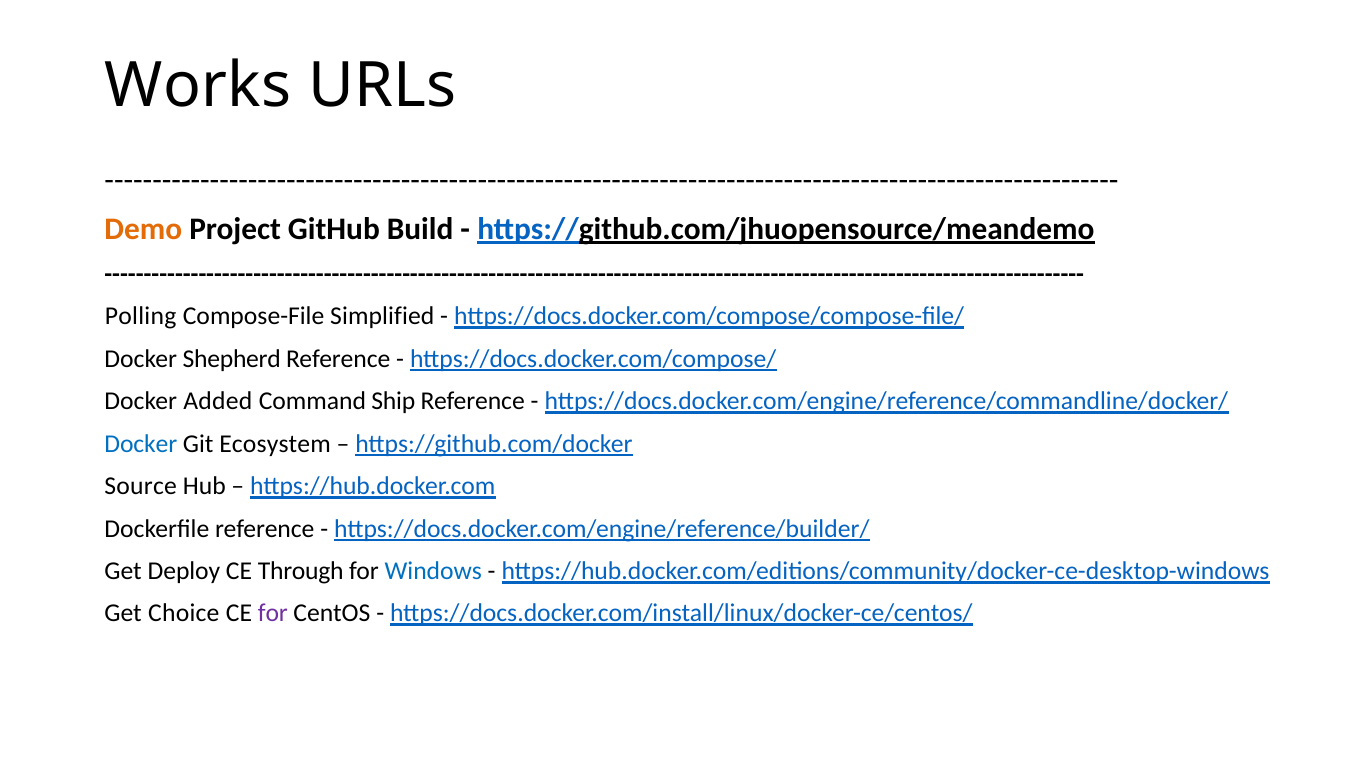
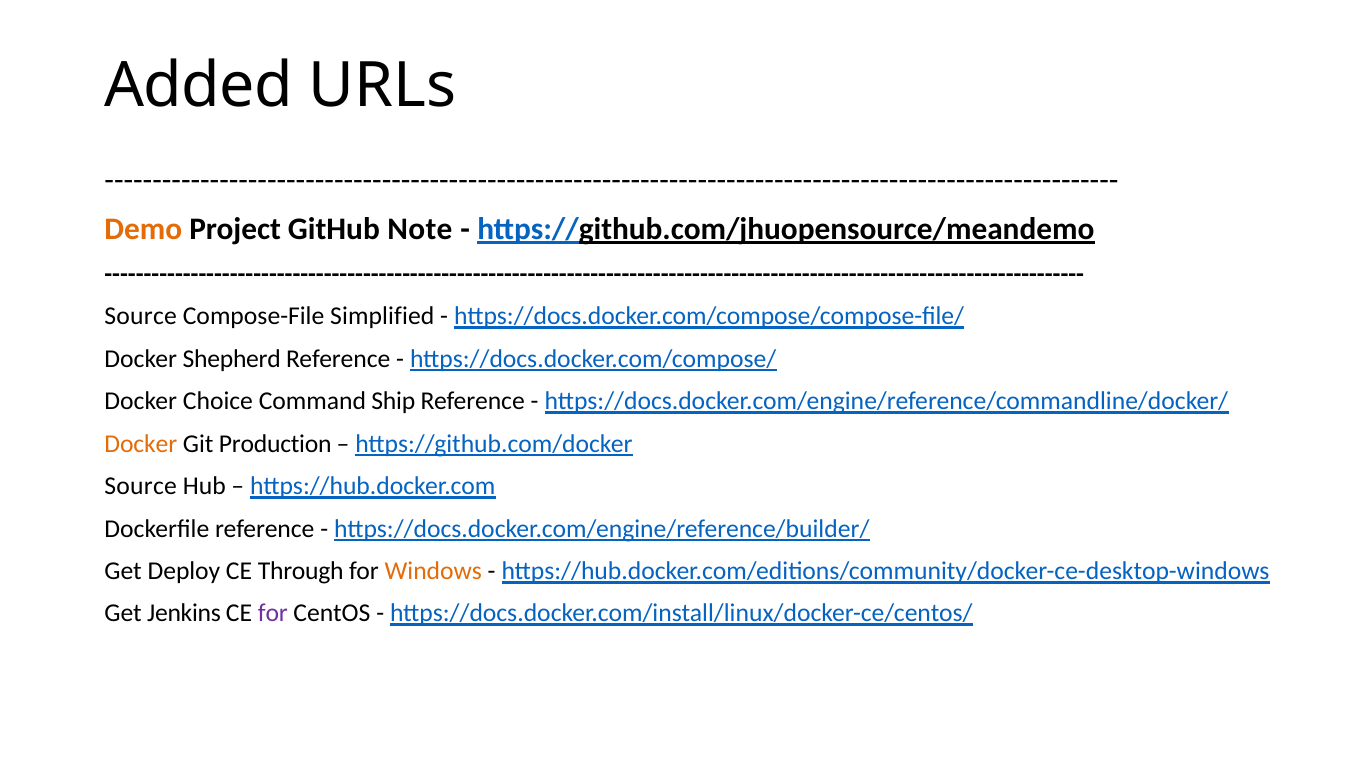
Works: Works -> Added
Build: Build -> Note
Polling at (141, 317): Polling -> Source
Added: Added -> Choice
Docker at (141, 444) colour: blue -> orange
Ecosystem: Ecosystem -> Production
Windows colour: blue -> orange
Choice: Choice -> Jenkins
